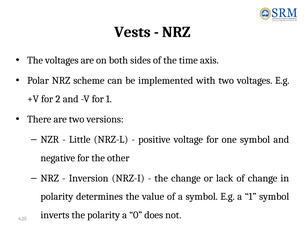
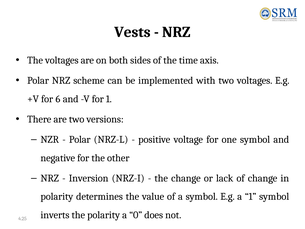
2: 2 -> 6
Little at (80, 139): Little -> Polar
